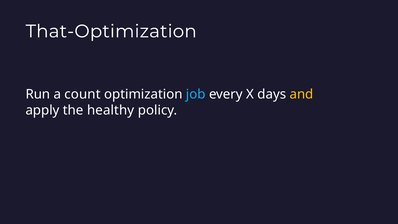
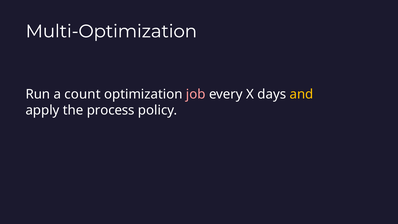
That-Optimization: That-Optimization -> Multi-Optimization
job colour: light blue -> pink
healthy: healthy -> process
